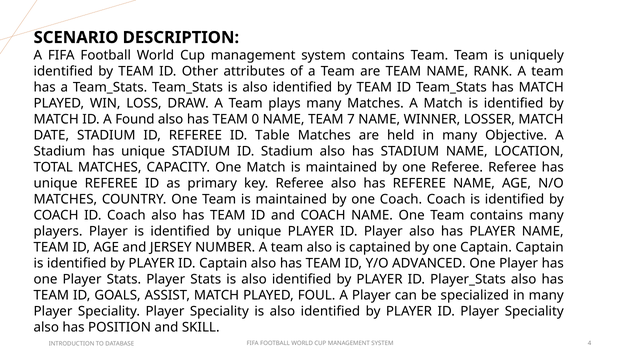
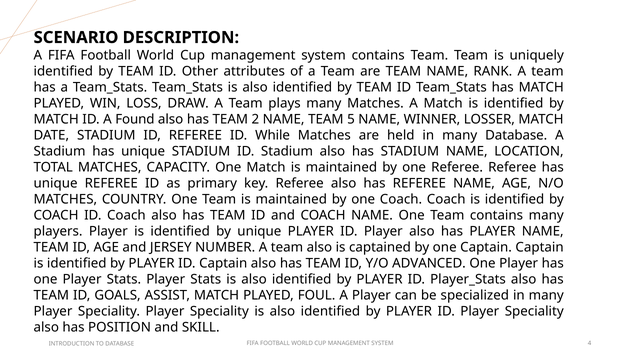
0: 0 -> 2
7: 7 -> 5
Table: Table -> While
many Objective: Objective -> Database
